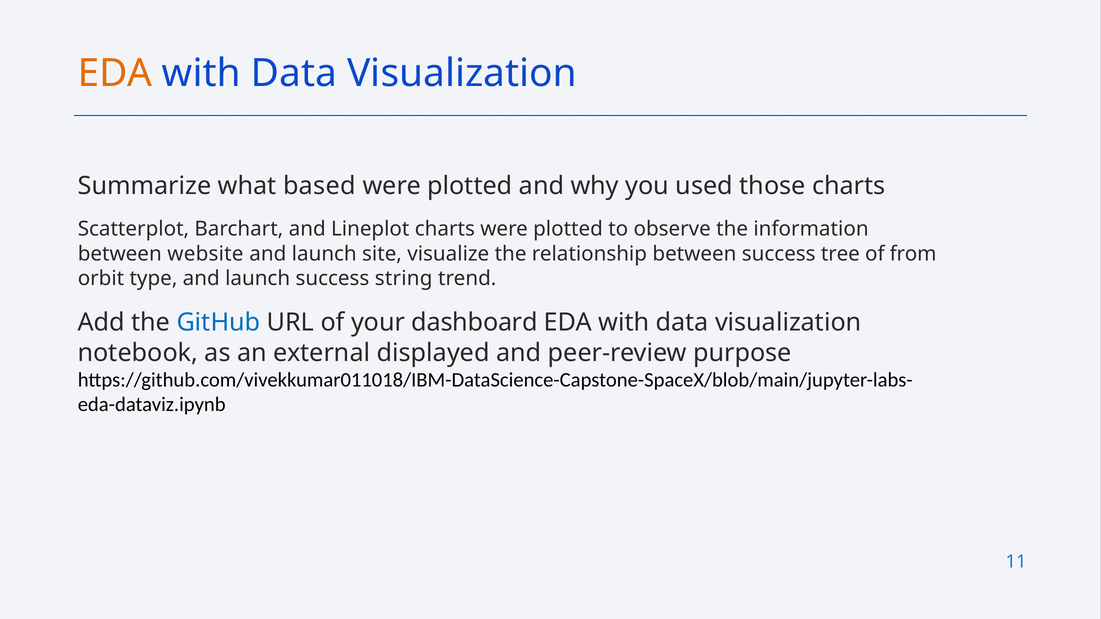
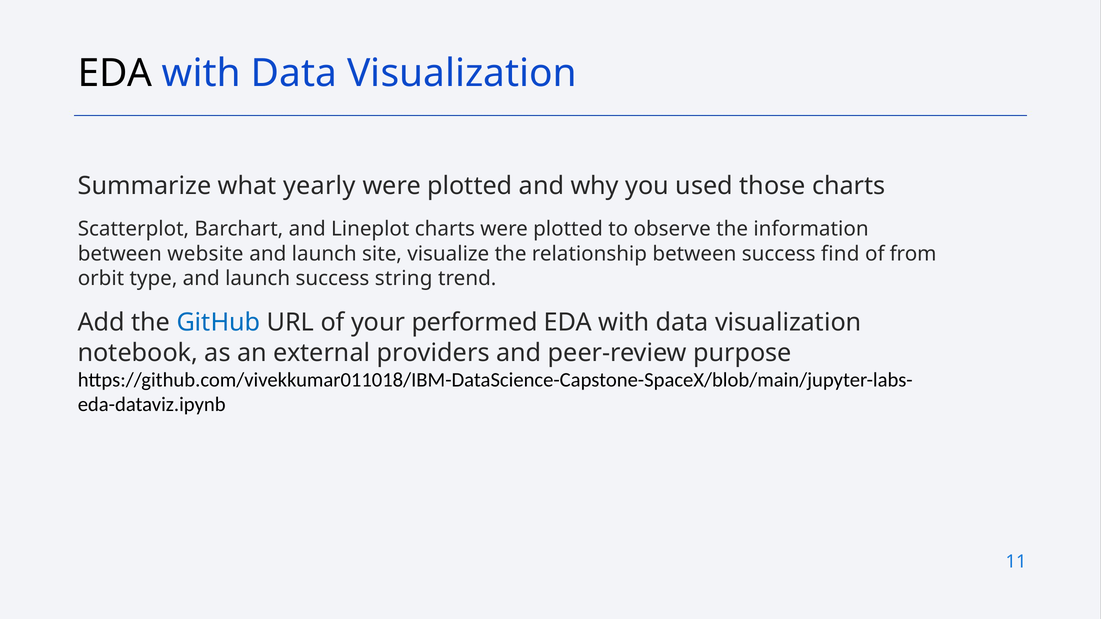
EDA at (115, 74) colour: orange -> black
based: based -> yearly
tree: tree -> find
dashboard: dashboard -> performed
displayed: displayed -> providers
